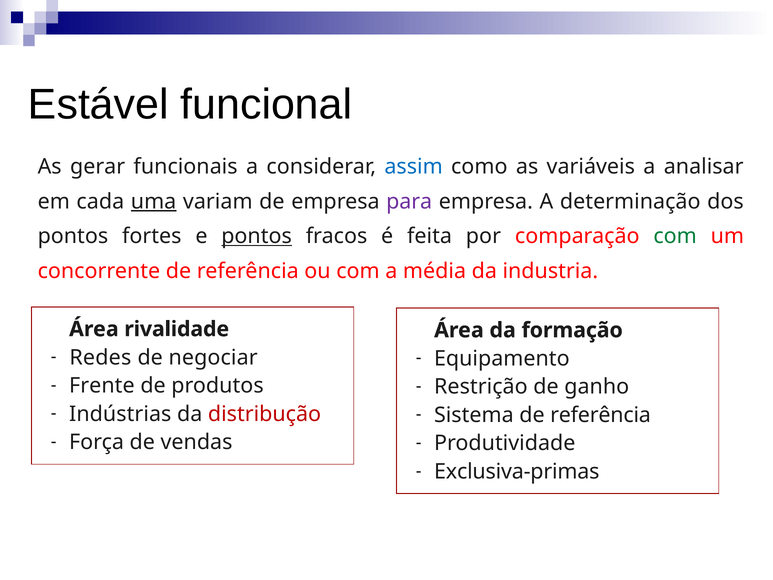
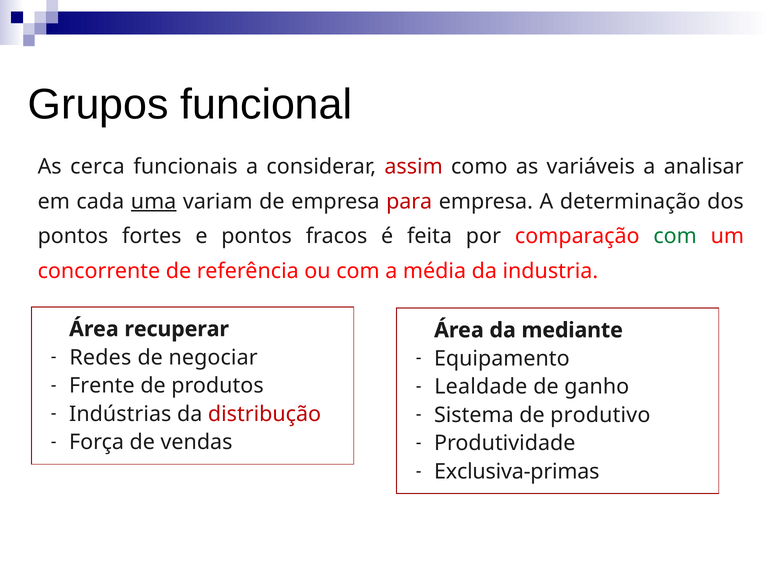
Estável: Estável -> Grupos
gerar: gerar -> cerca
assim colour: blue -> red
para colour: purple -> red
pontos at (257, 236) underline: present -> none
rivalidade: rivalidade -> recuperar
formação: formação -> mediante
Restrição: Restrição -> Lealdade
Sistema de referência: referência -> produtivo
